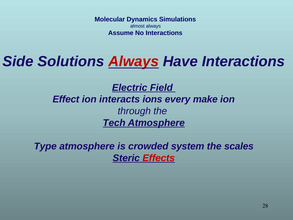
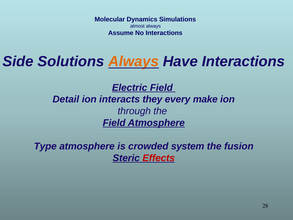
Always at (134, 61) colour: red -> orange
Effect: Effect -> Detail
ions: ions -> they
Tech at (114, 123): Tech -> Field
scales: scales -> fusion
